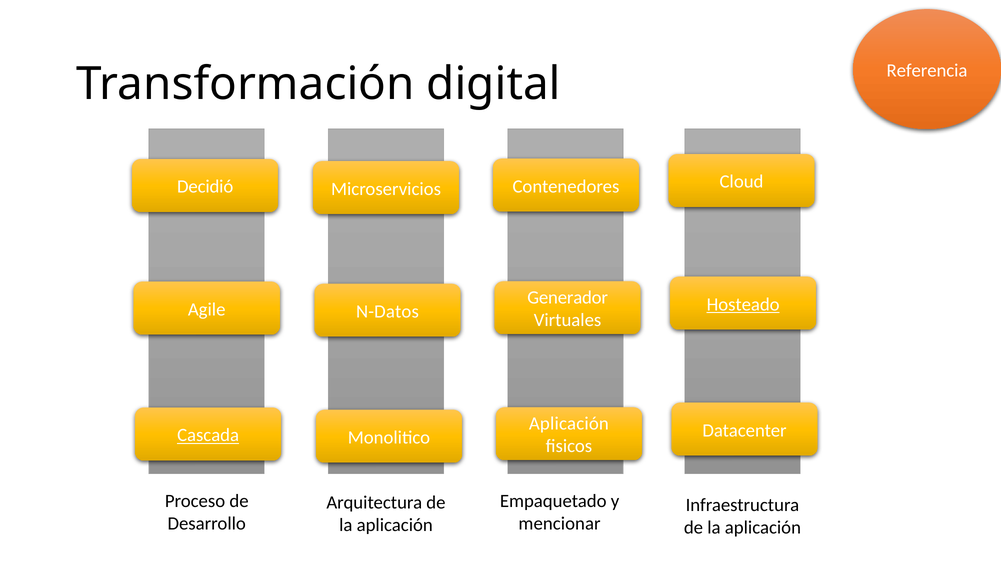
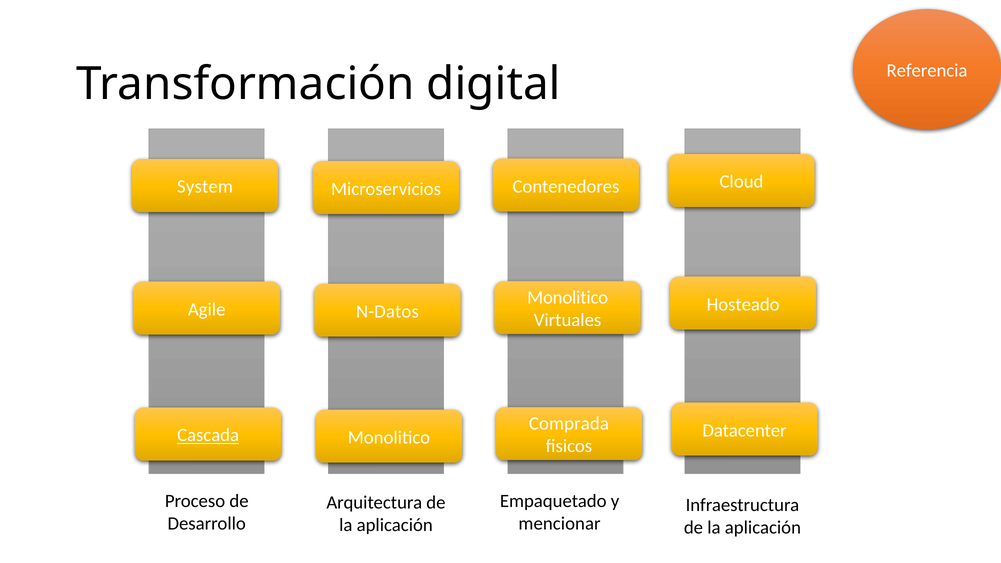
Decidió: Decidió -> System
Generador at (568, 298): Generador -> Monolitico
Hosteado underline: present -> none
Aplicación at (569, 424): Aplicación -> Comprada
